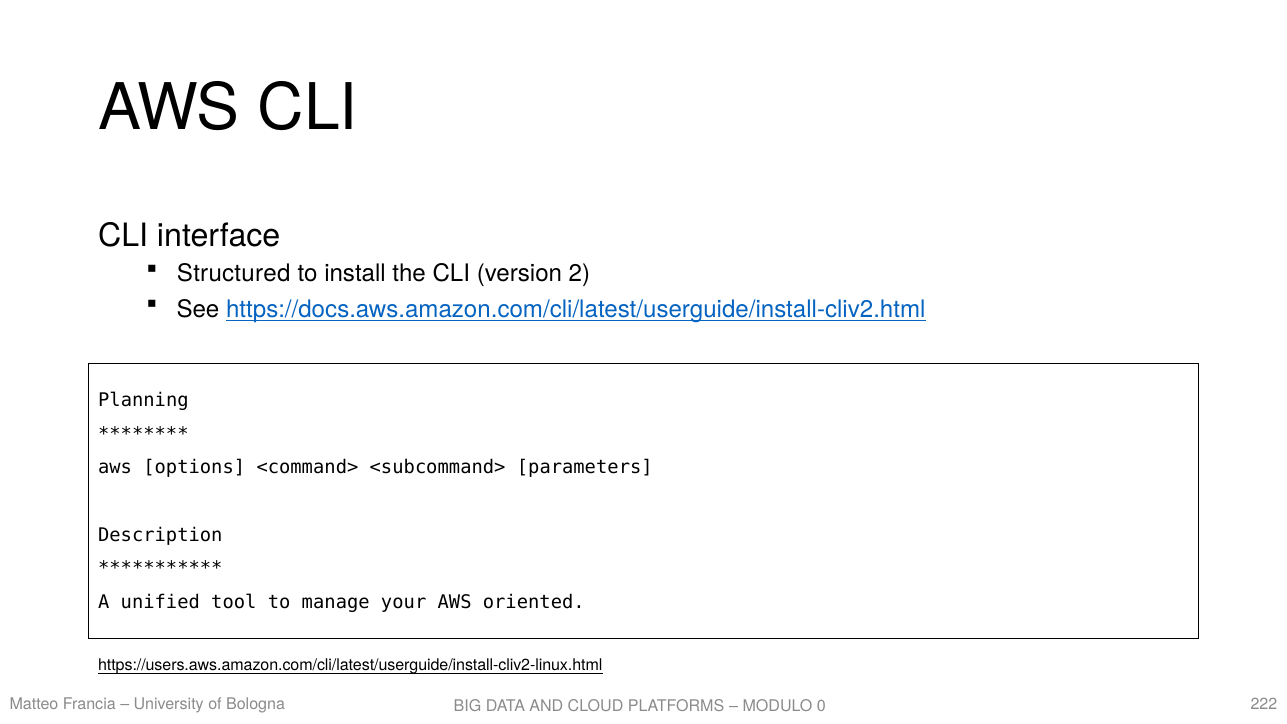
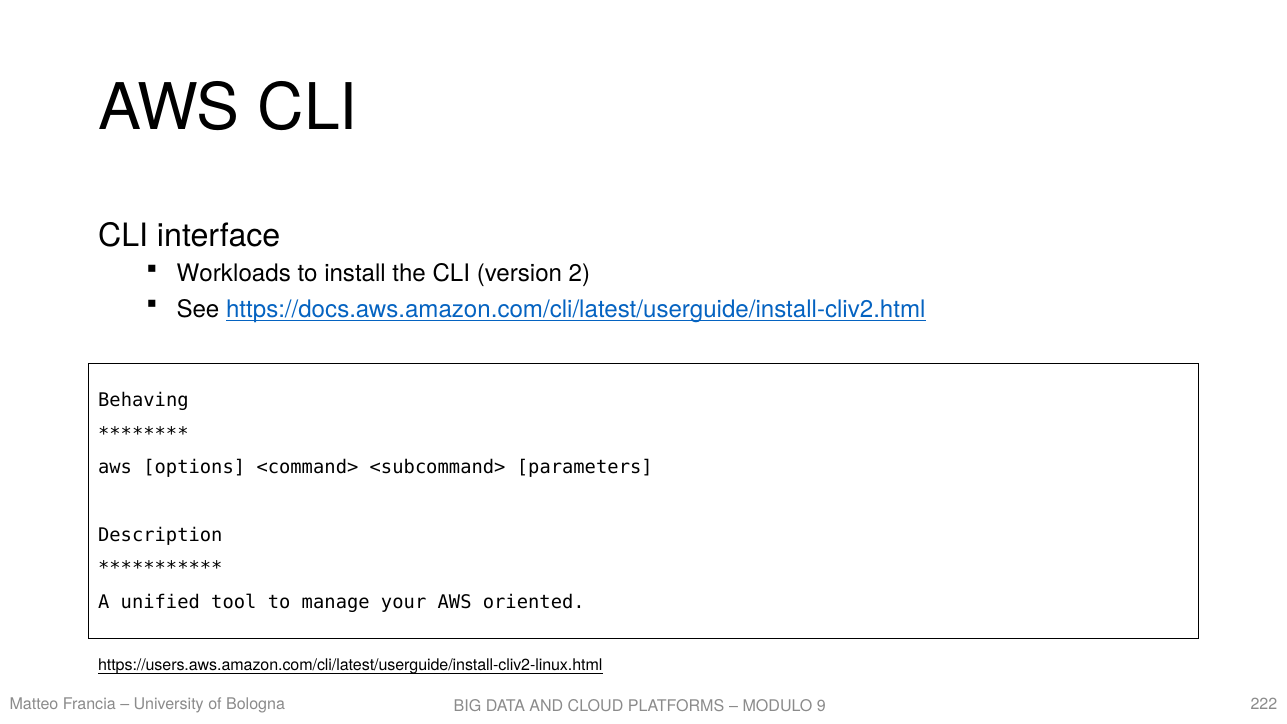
Structured: Structured -> Workloads
Planning: Planning -> Behaving
0: 0 -> 9
